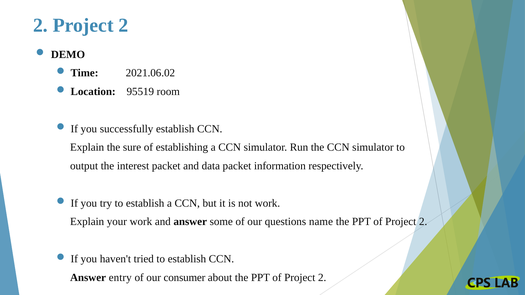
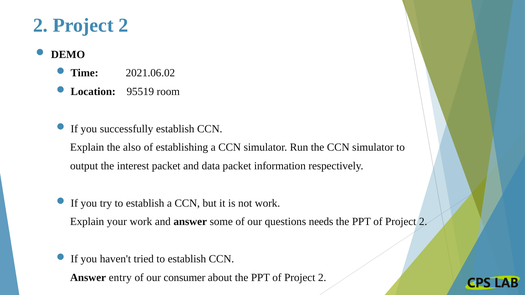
sure: sure -> also
name: name -> needs
